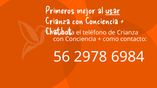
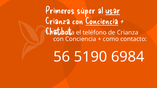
mejor: mejor -> súper
Conciencia at (102, 21) underline: none -> present
2978: 2978 -> 5190
